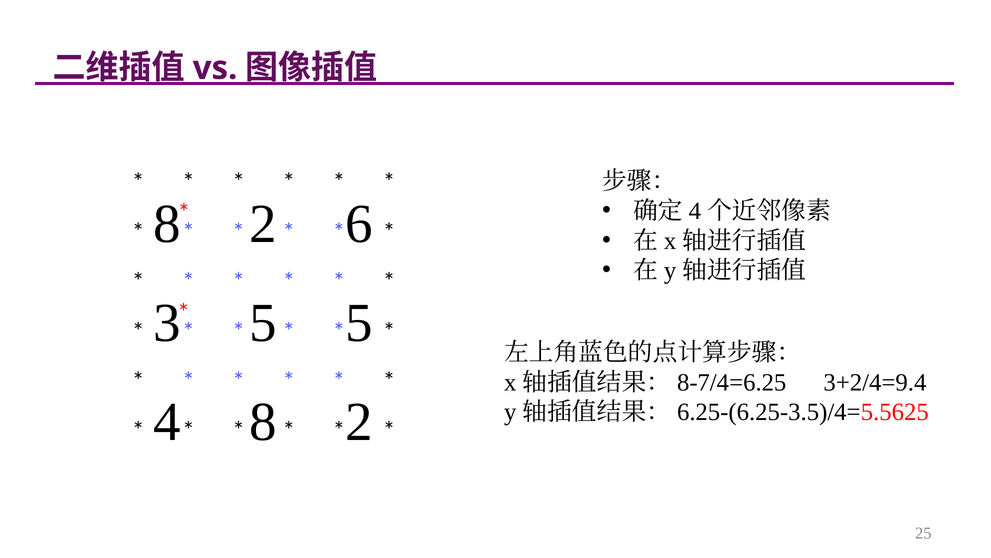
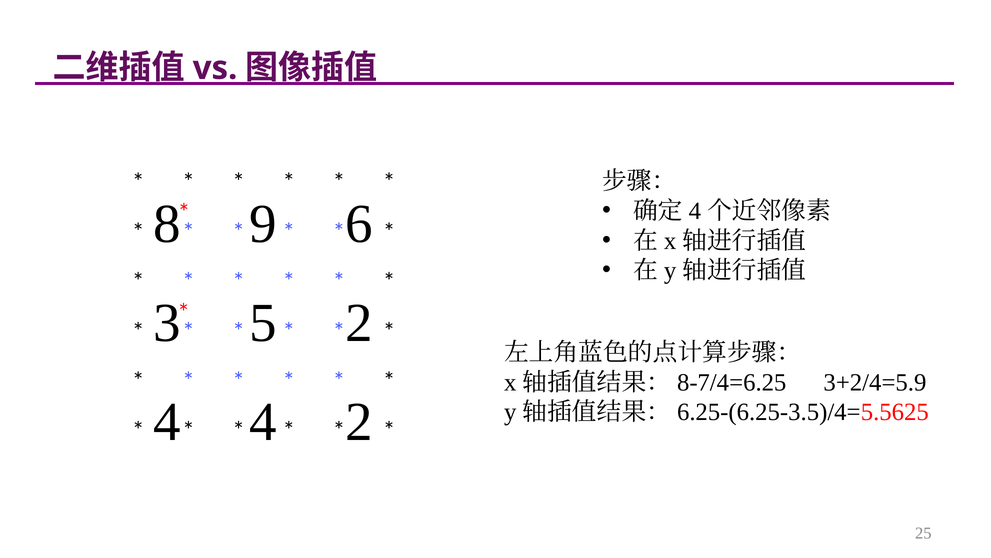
2 at (263, 224): 2 -> 9
5 5: 5 -> 2
3+2/4=9.4: 3+2/4=9.4 -> 3+2/4=5.9
4 8: 8 -> 4
